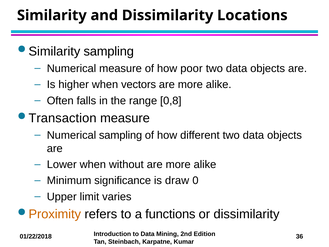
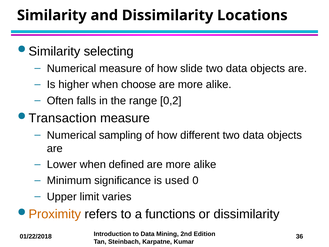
Similarity sampling: sampling -> selecting
poor: poor -> slide
vectors: vectors -> choose
0,8: 0,8 -> 0,2
without: without -> defined
draw: draw -> used
